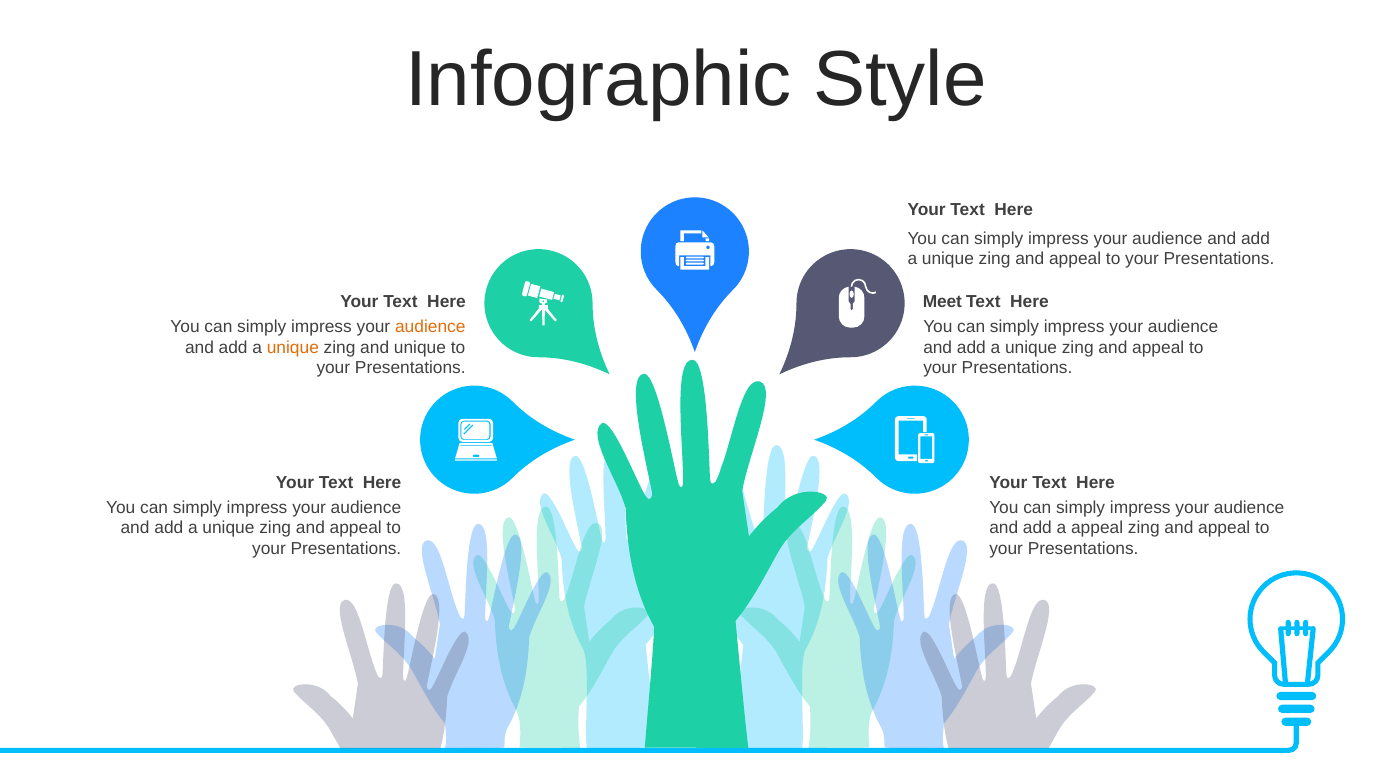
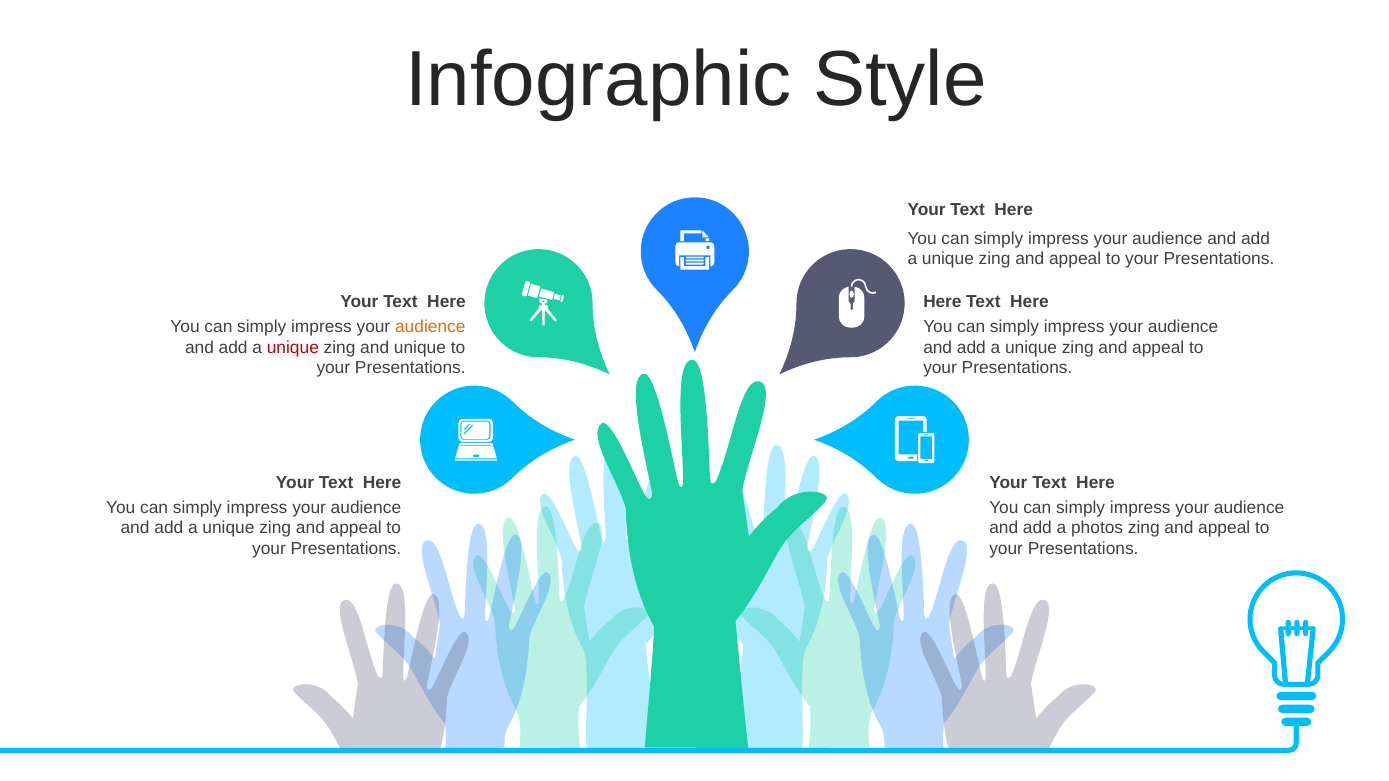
Meet at (942, 302): Meet -> Here
unique at (293, 347) colour: orange -> red
a appeal: appeal -> photos
